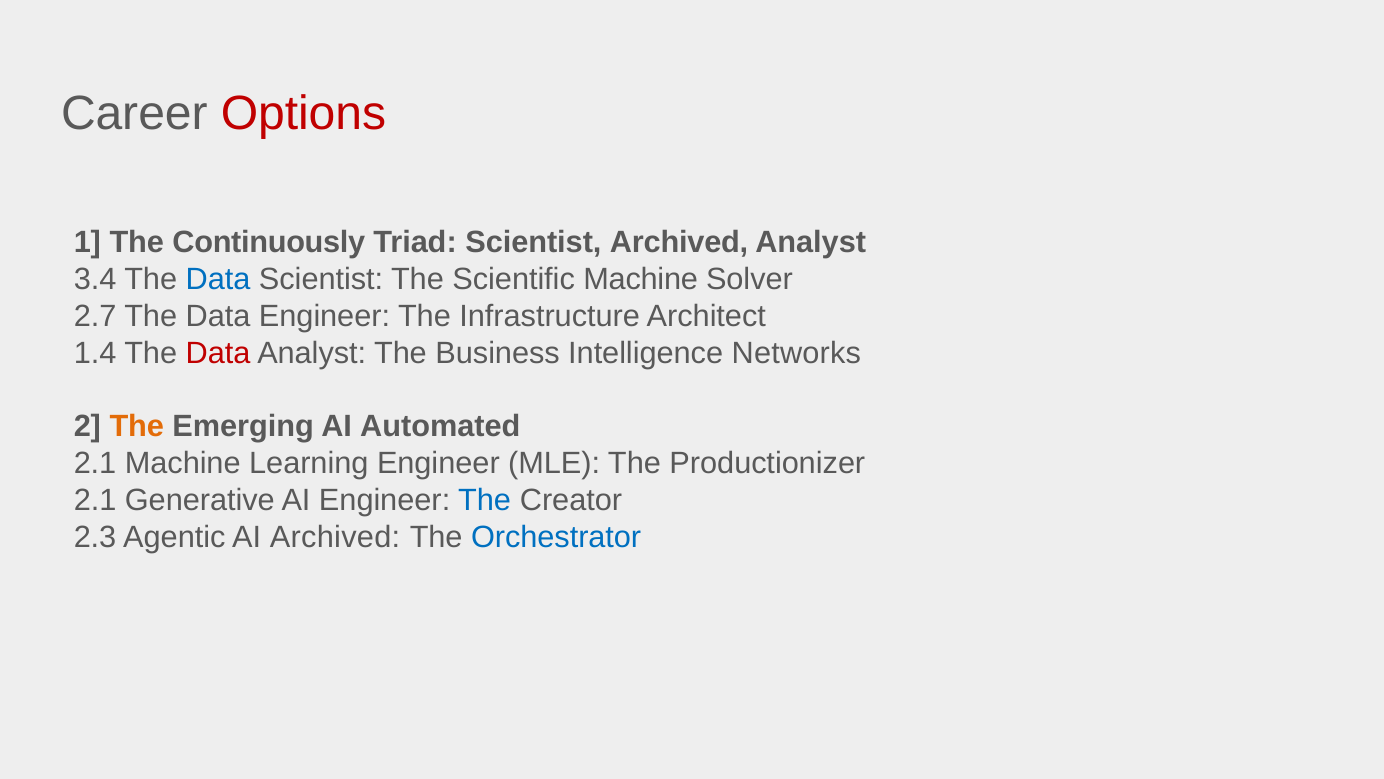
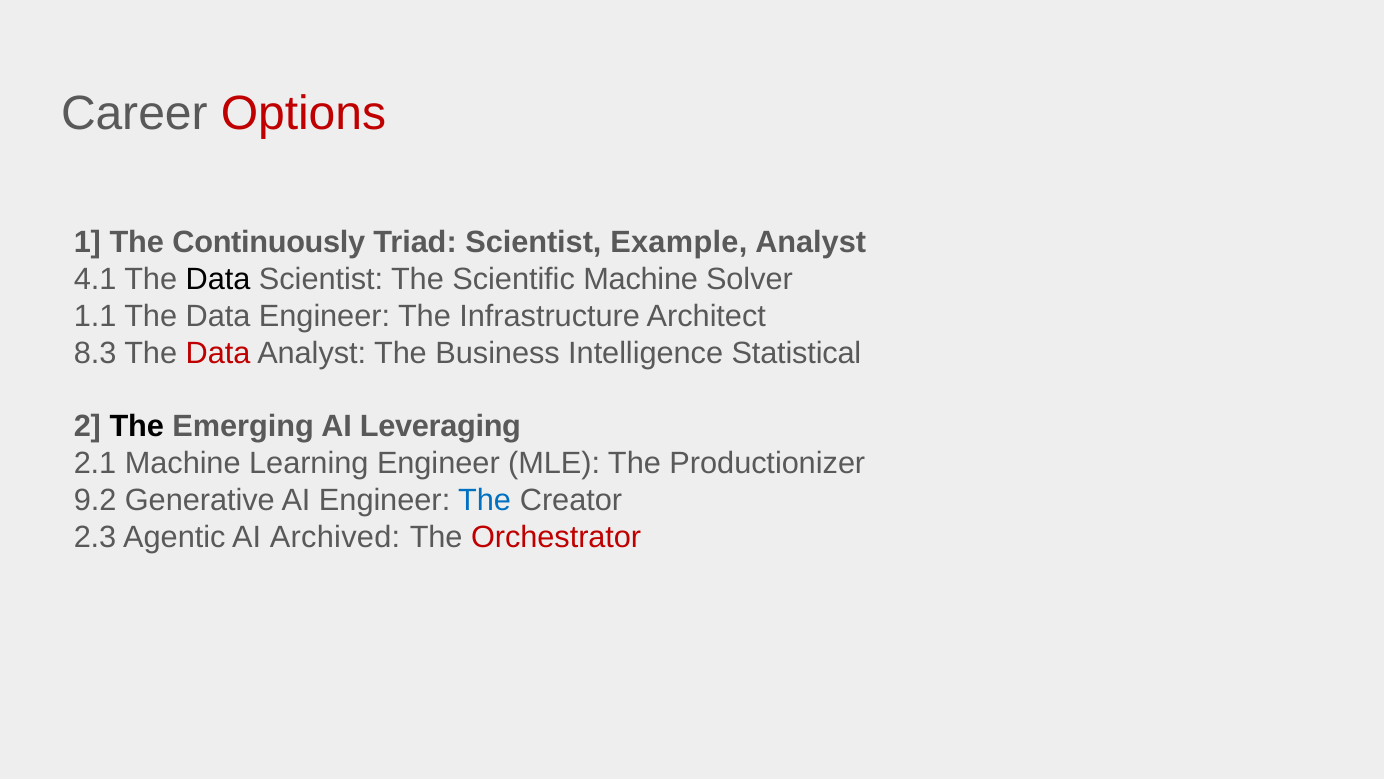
Scientist Archived: Archived -> Example
3.4: 3.4 -> 4.1
Data at (218, 279) colour: blue -> black
2.7: 2.7 -> 1.1
1.4: 1.4 -> 8.3
Networks: Networks -> Statistical
The at (137, 426) colour: orange -> black
Automated: Automated -> Leveraging
2.1 at (95, 500): 2.1 -> 9.2
Orchestrator colour: blue -> red
